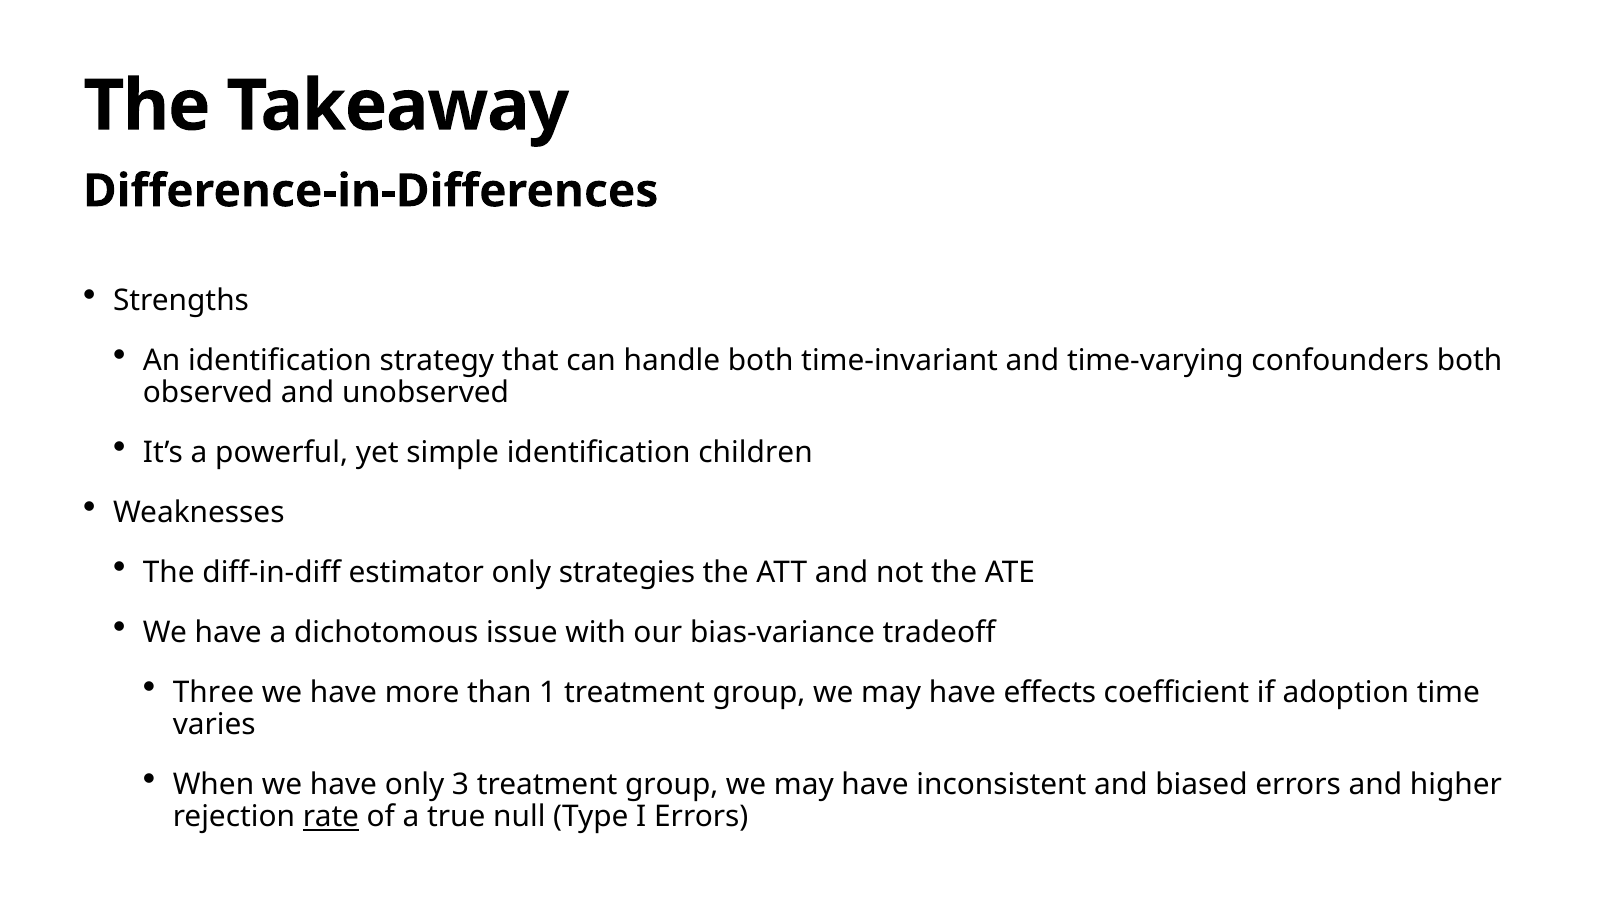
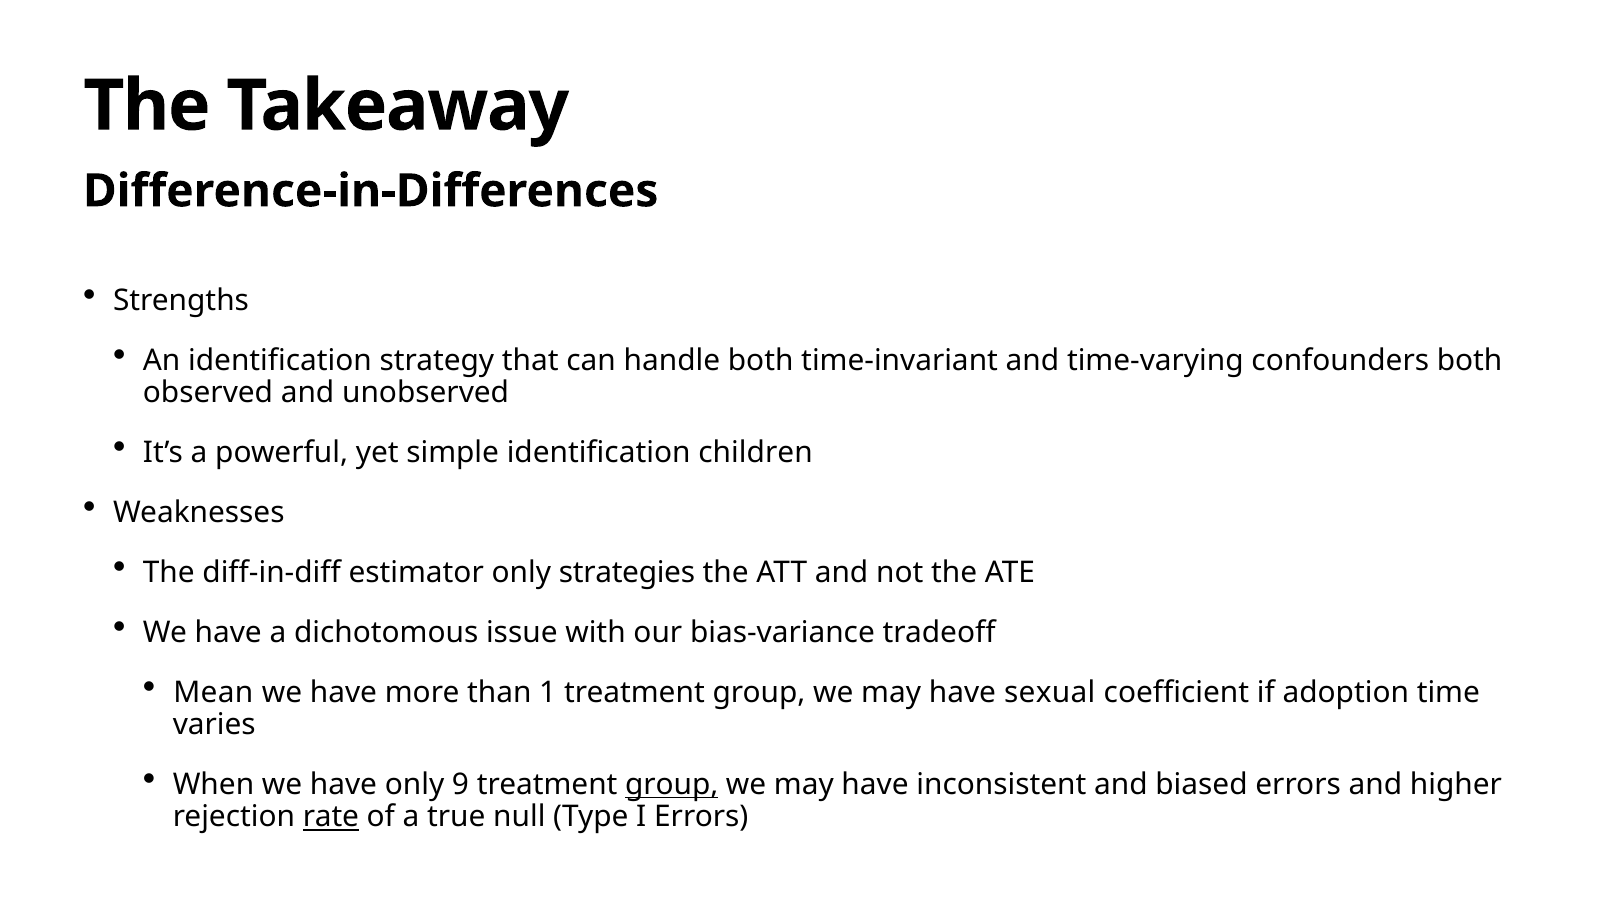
Three: Three -> Mean
effects: effects -> sexual
3: 3 -> 9
group at (672, 785) underline: none -> present
